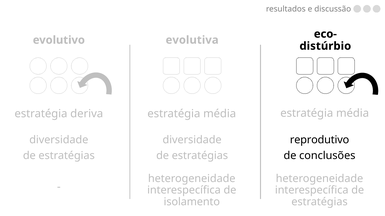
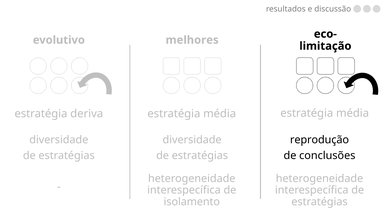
evolutiva: evolutiva -> melhores
distúrbio: distúrbio -> limitação
reprodutivo: reprodutivo -> reprodução
